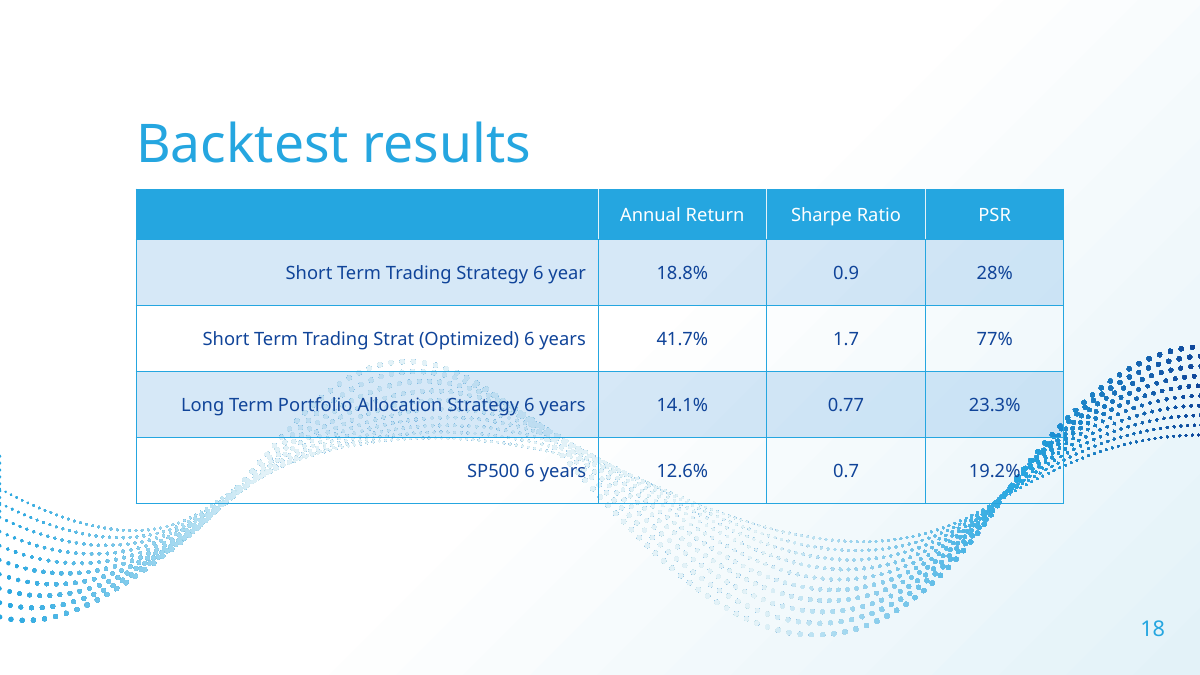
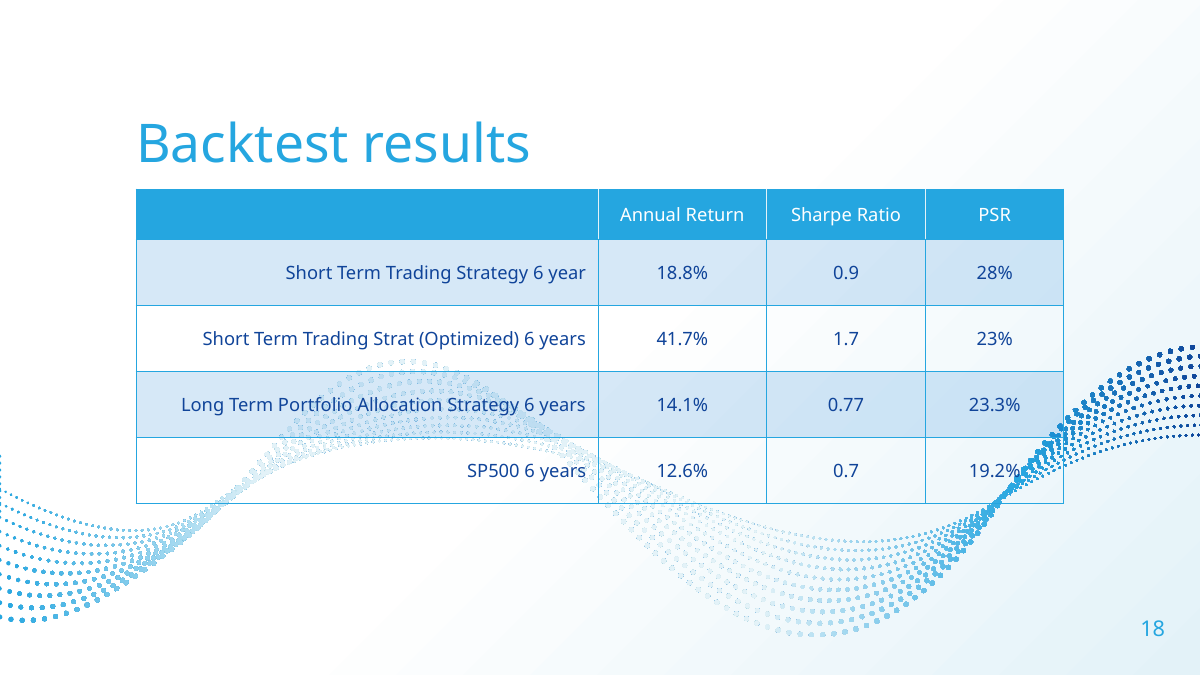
77%: 77% -> 23%
